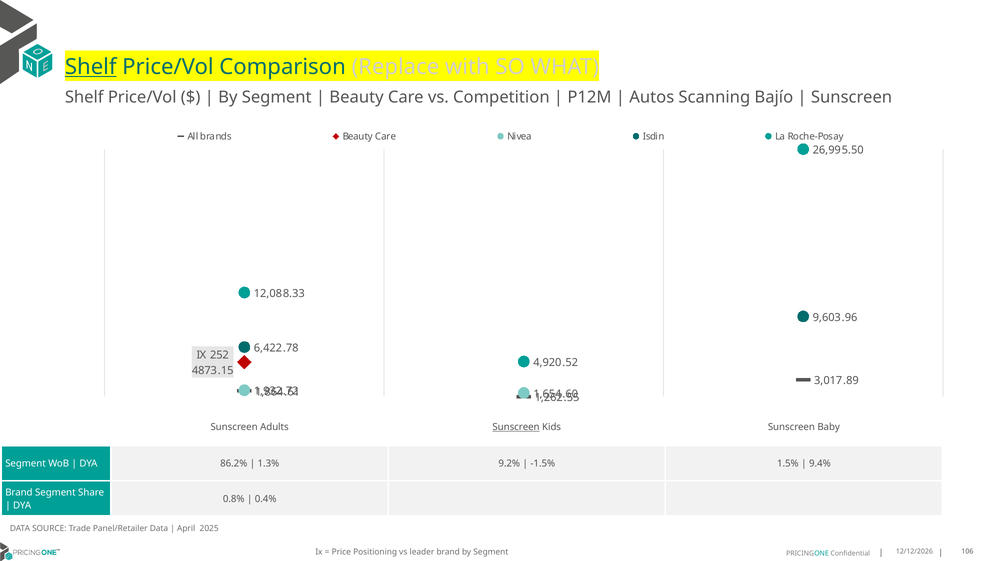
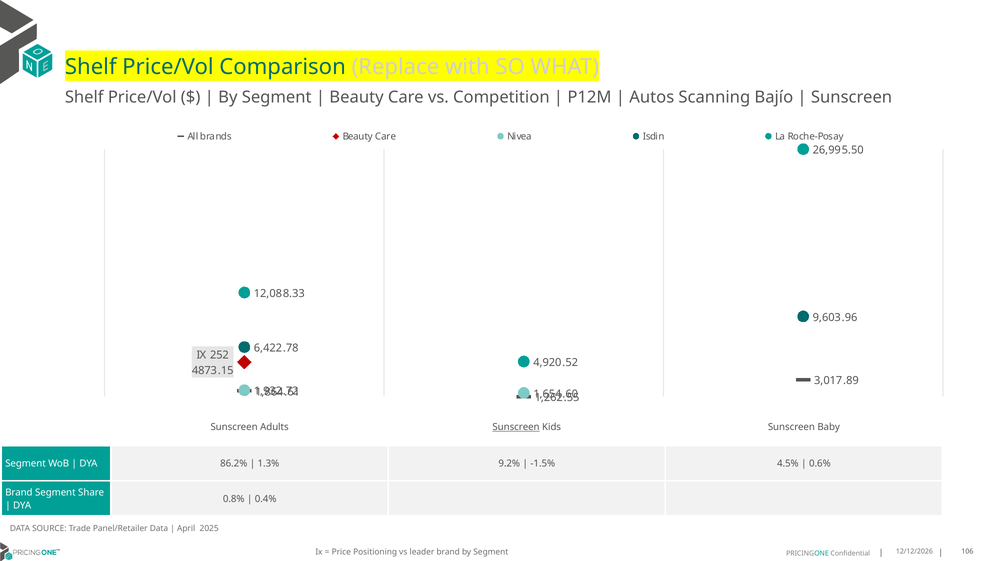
Shelf at (91, 67) underline: present -> none
1.5%: 1.5% -> 4.5%
9.4%: 9.4% -> 0.6%
